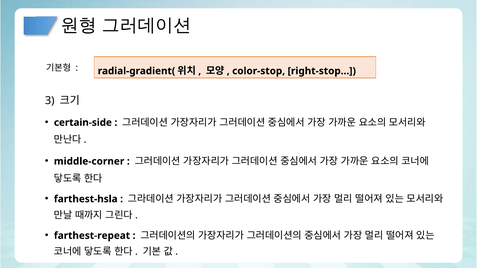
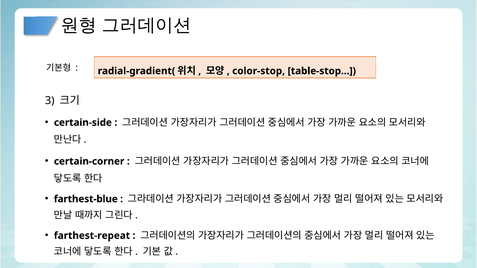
right-stop: right-stop -> table-stop
middle-corner: middle-corner -> certain-corner
farthest-hsla: farthest-hsla -> farthest-blue
